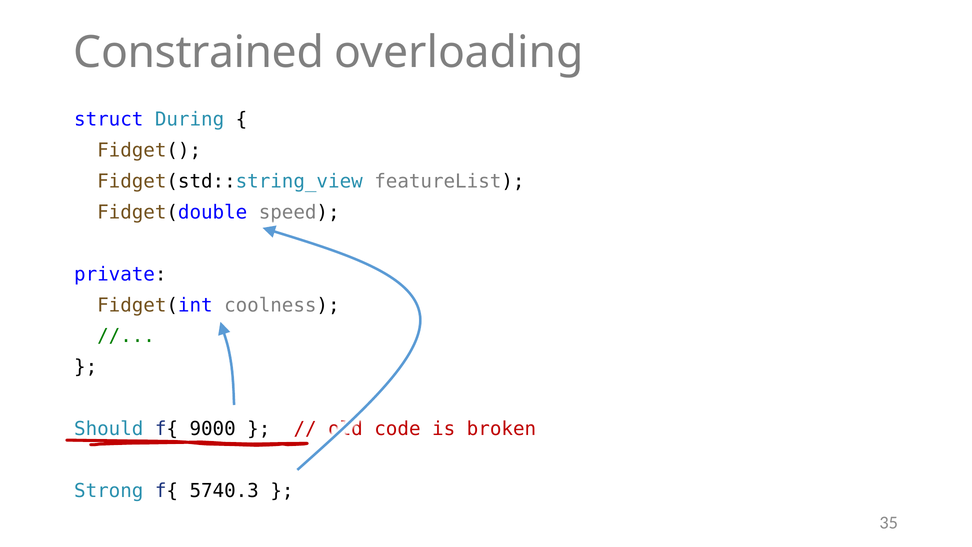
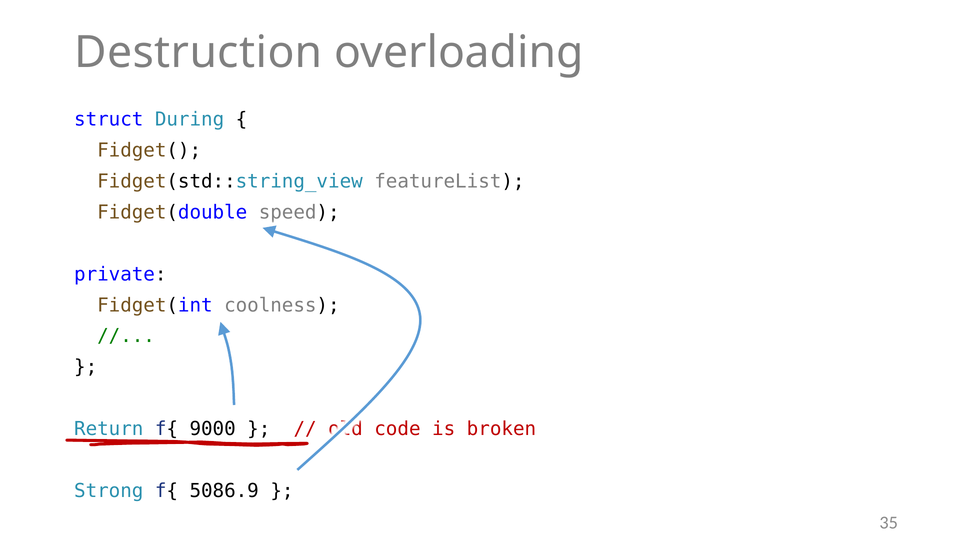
Constrained: Constrained -> Destruction
Should: Should -> Return
5740.3: 5740.3 -> 5086.9
